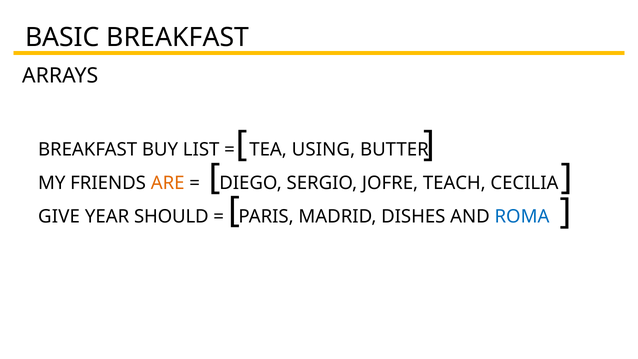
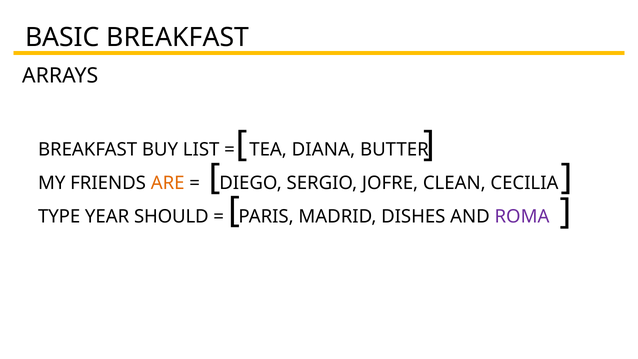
USING: USING -> DIANA
TEACH: TEACH -> CLEAN
GIVE: GIVE -> TYPE
ROMA colour: blue -> purple
